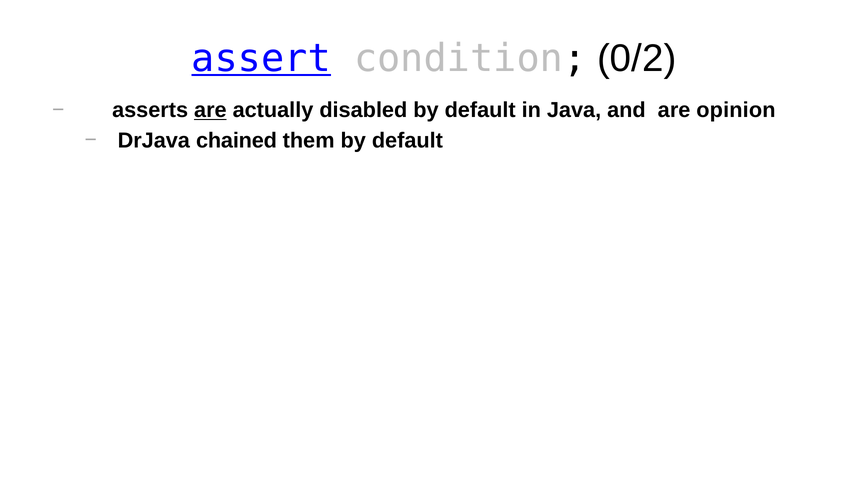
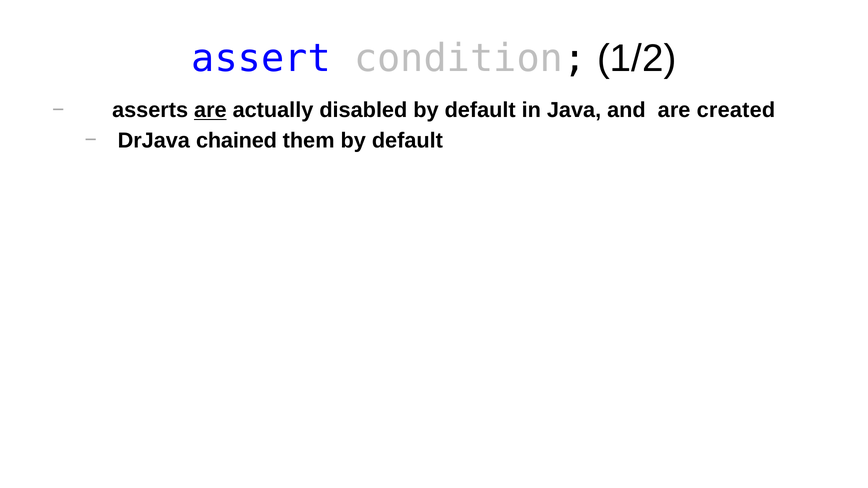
assert underline: present -> none
0/2: 0/2 -> 1/2
opinion: opinion -> created
